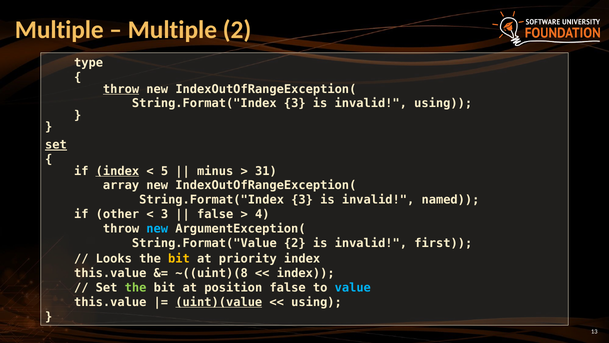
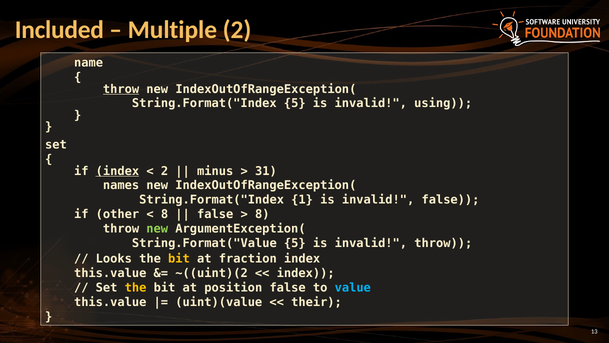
Multiple at (59, 30): Multiple -> Included
type: type -> name
3 at (295, 103): 3 -> 5
set at (56, 145) underline: present -> none
5 at (165, 171): 5 -> 2
array: array -> names
3 at (302, 200): 3 -> 1
invalid named: named -> false
3 at (165, 214): 3 -> 8
4 at (262, 214): 4 -> 8
new at (157, 229) colour: light blue -> light green
String.Format("Value 2: 2 -> 5
invalid first: first -> throw
priority: priority -> fraction
~((uint)(8: ~((uint)(8 -> ~((uint)(2
the at (136, 287) colour: light green -> yellow
uint)(value underline: present -> none
using at (317, 302): using -> their
